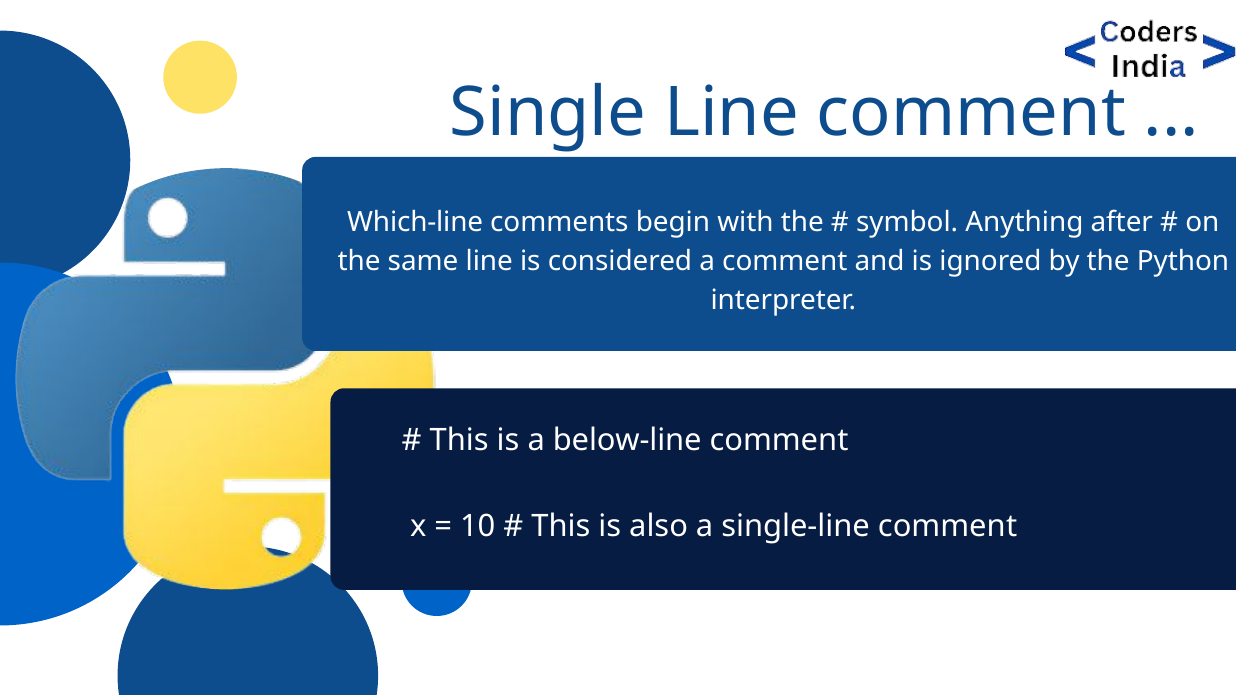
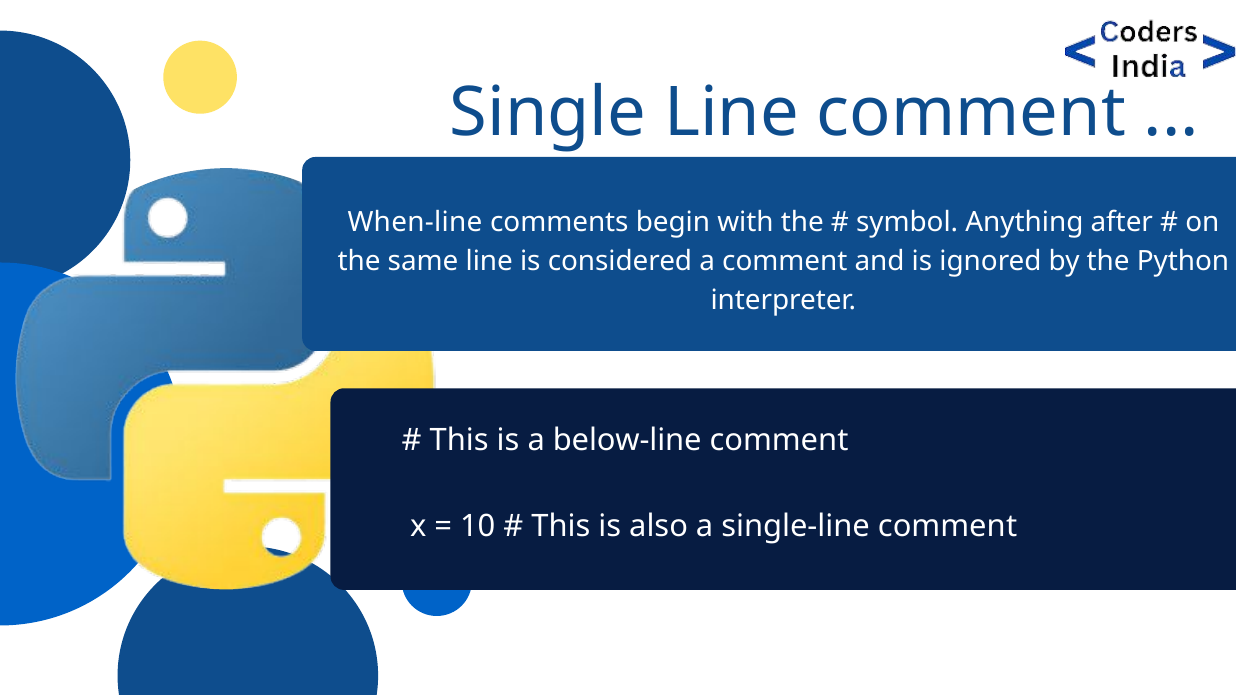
Which-line: Which-line -> When-line
